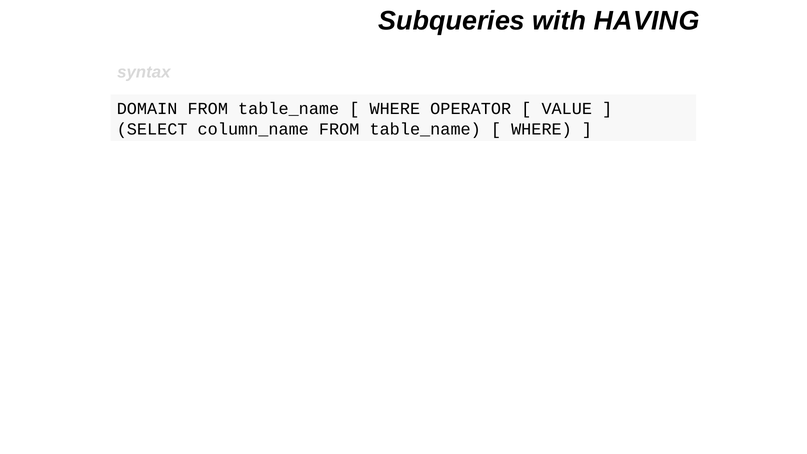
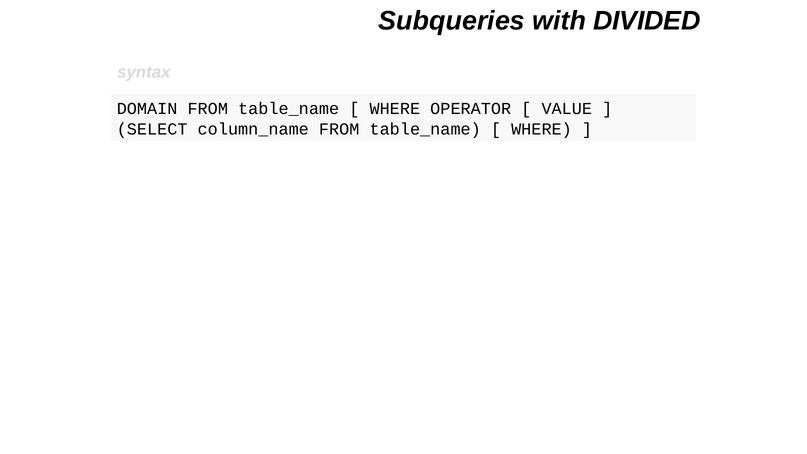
HAVING: HAVING -> DIVIDED
